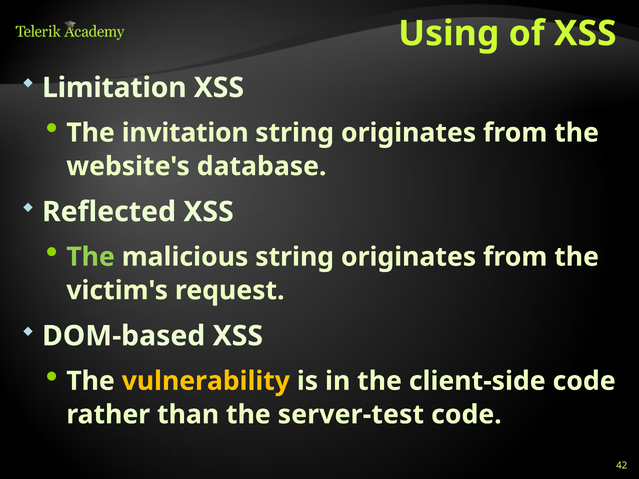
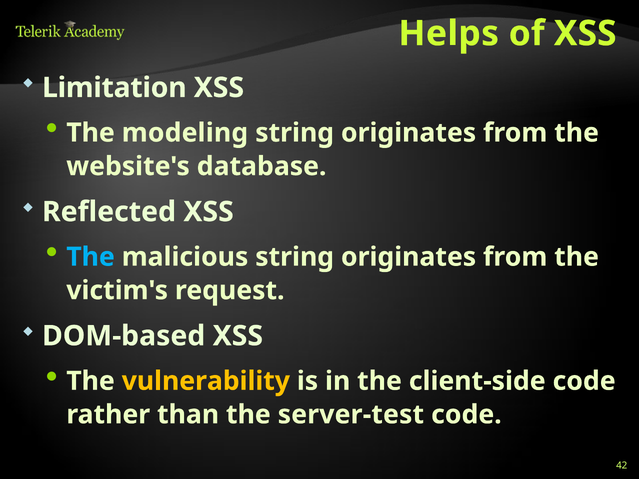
Using: Using -> Helps
invitation: invitation -> modeling
The at (91, 257) colour: light green -> light blue
